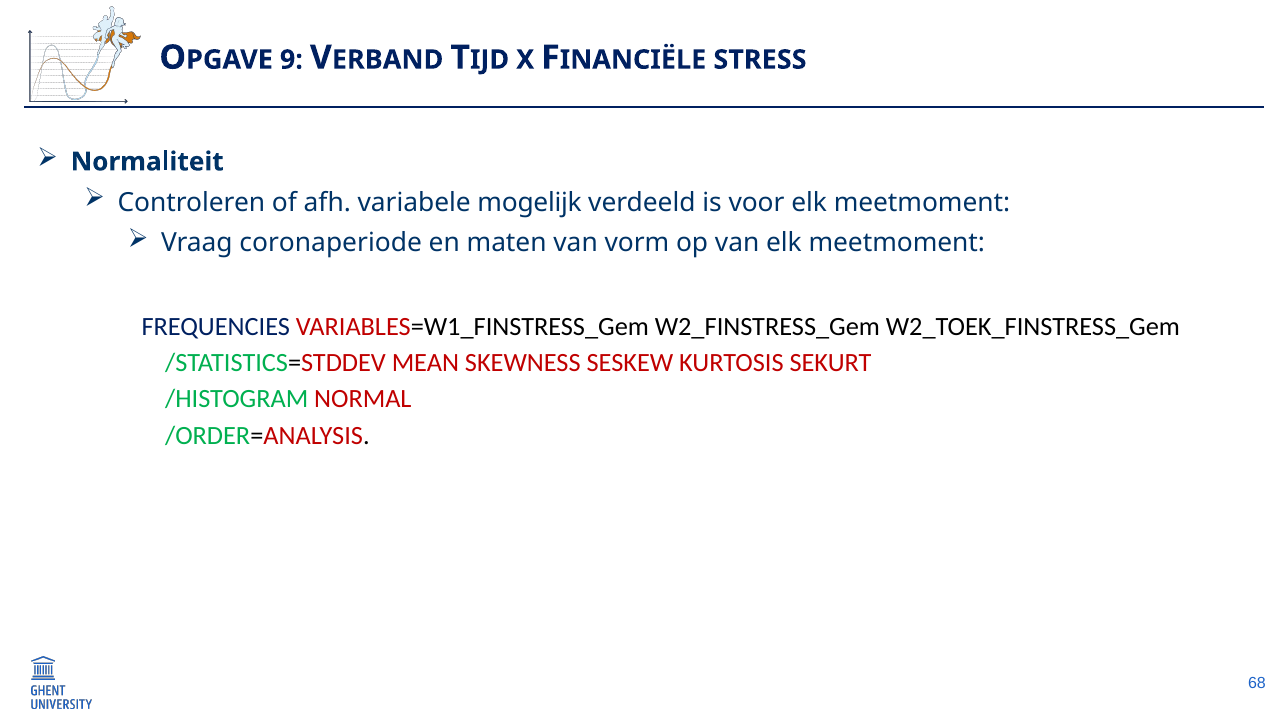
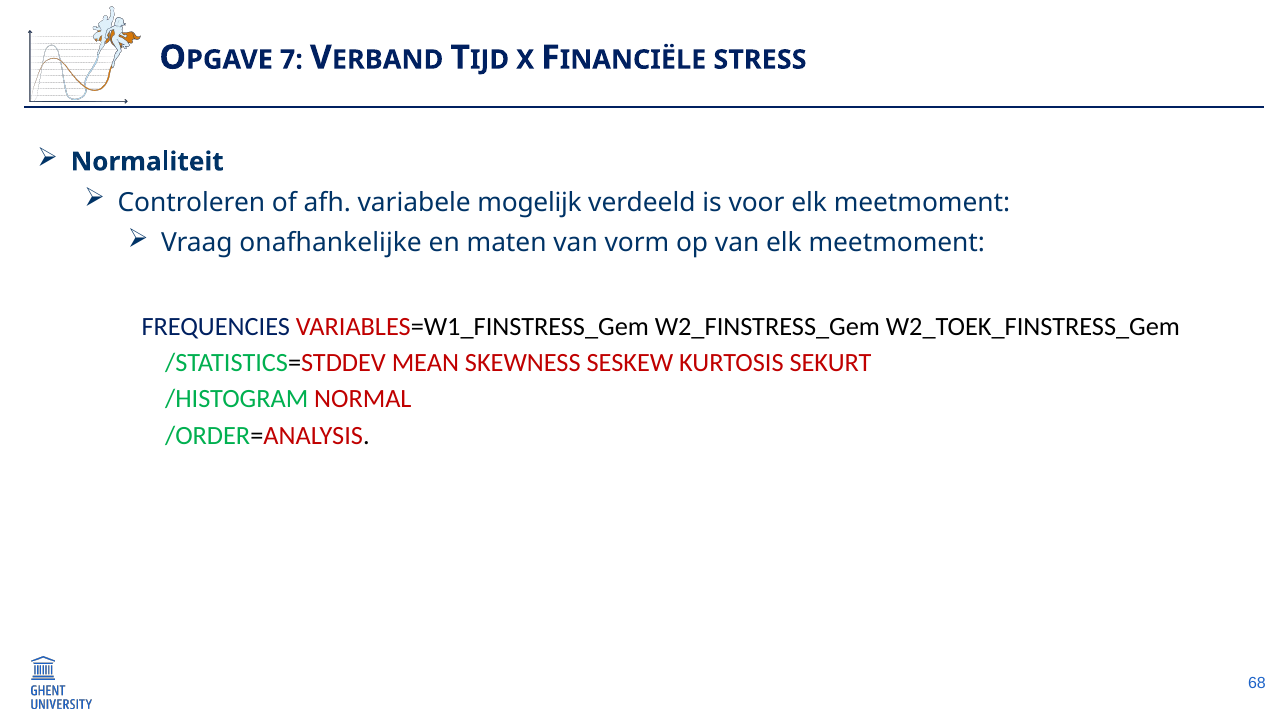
9: 9 -> 7
coronaperiode: coronaperiode -> onafhankelijke
